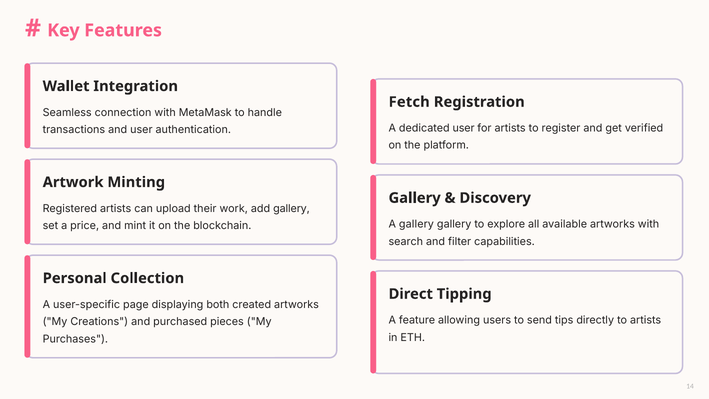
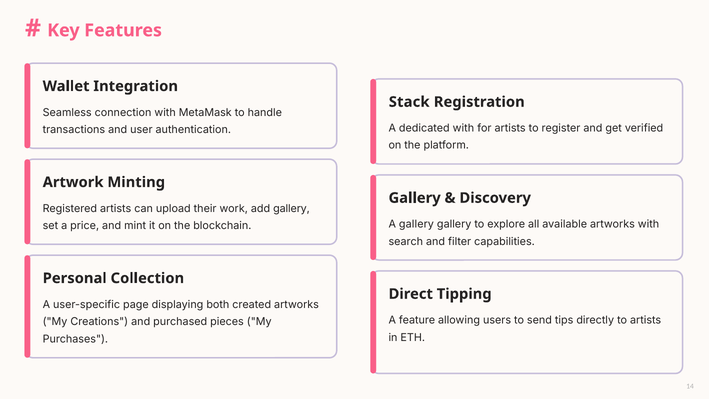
Fetch: Fetch -> Stack
dedicated user: user -> with
